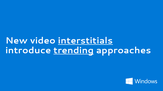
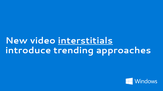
trending underline: present -> none
